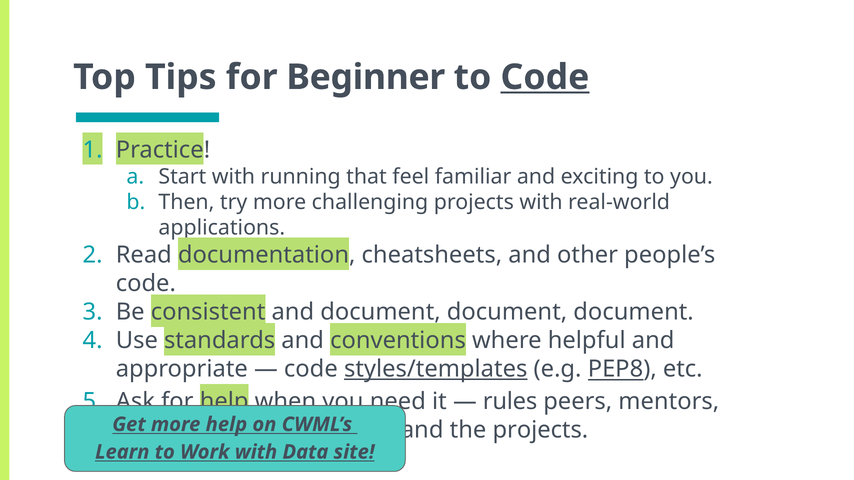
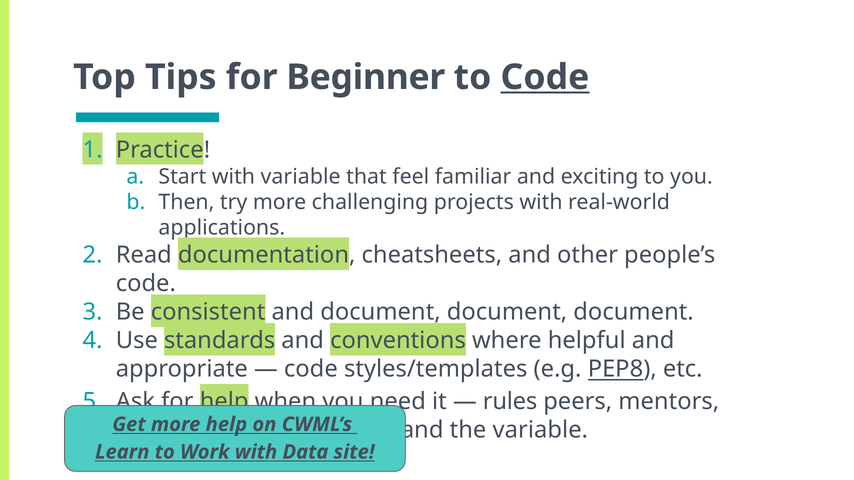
with running: running -> variable
styles/templates underline: present -> none
the projects: projects -> variable
